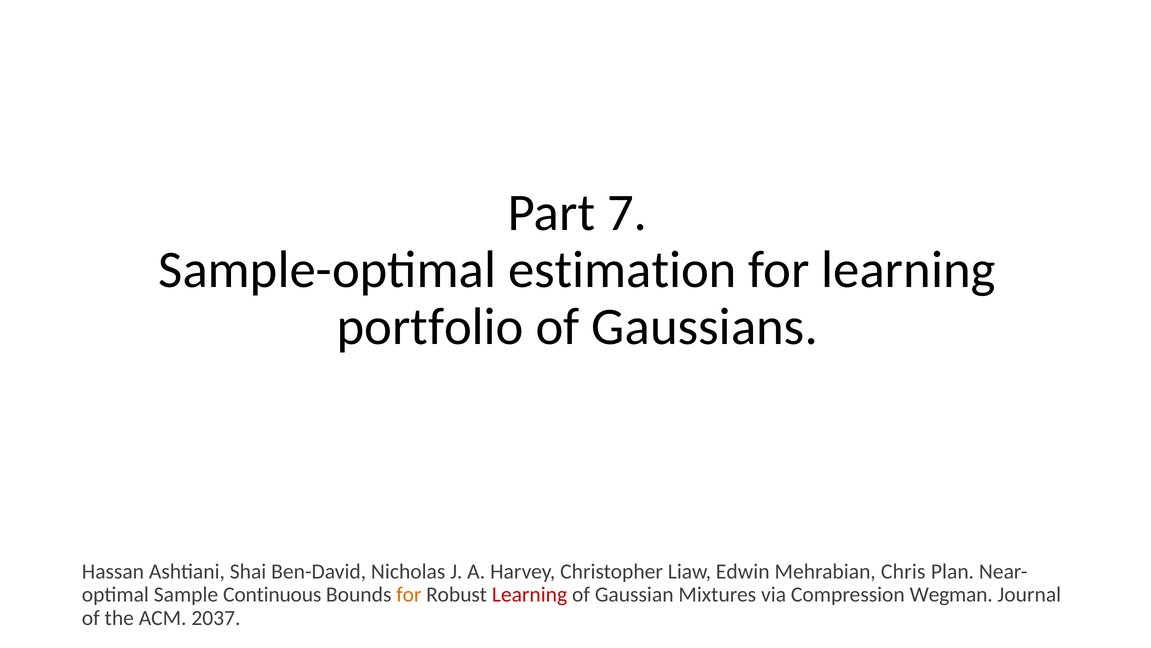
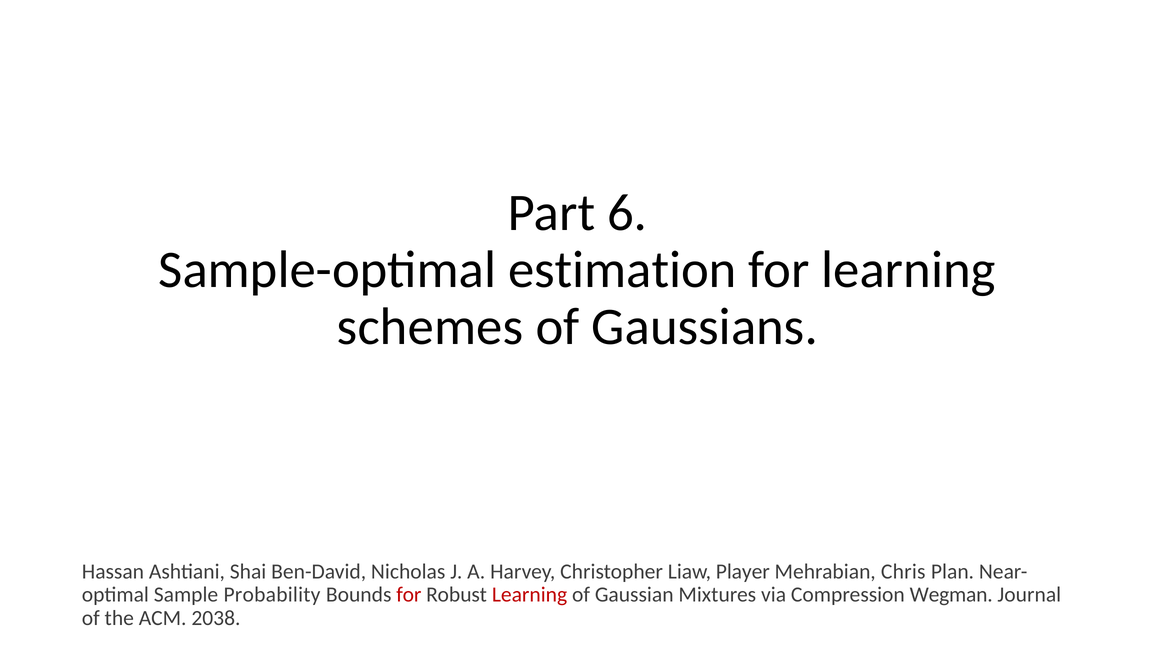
7: 7 -> 6
portfolio: portfolio -> schemes
Edwin: Edwin -> Player
Continuous: Continuous -> Probability
for at (409, 594) colour: orange -> red
2037: 2037 -> 2038
